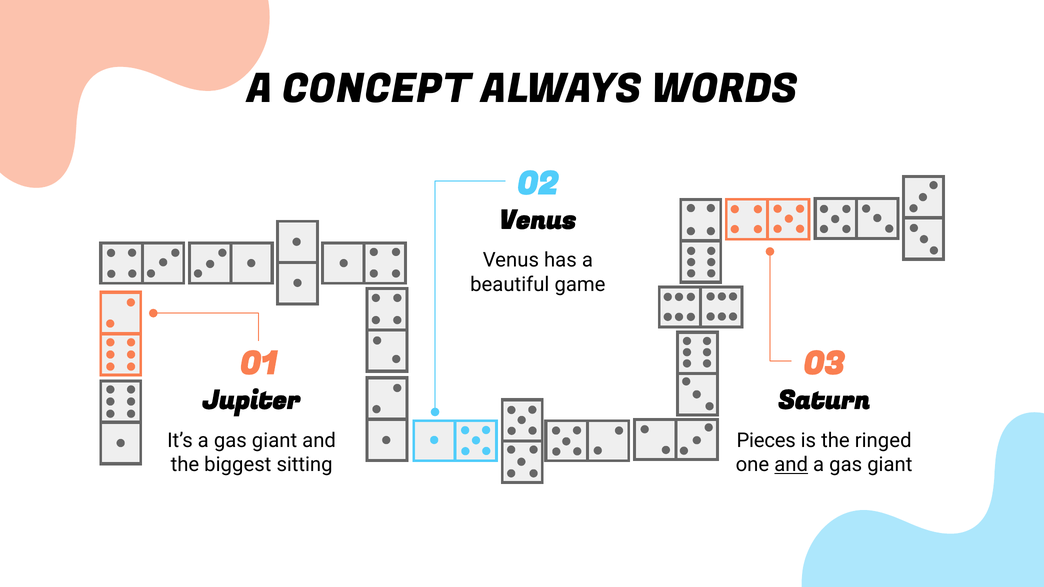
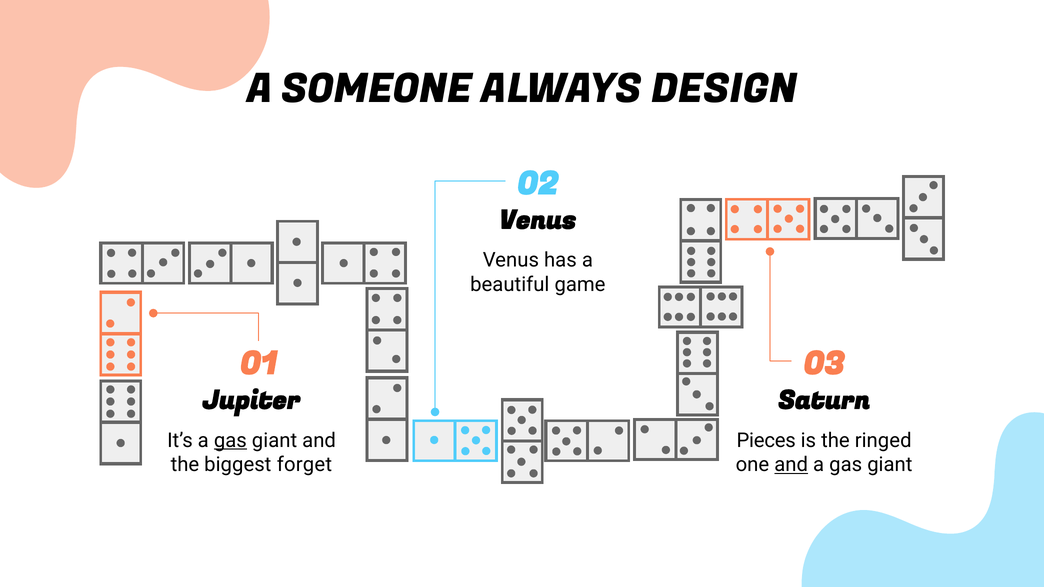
CONCEPT: CONCEPT -> SOMEONE
WORDS: WORDS -> DESIGN
gas at (230, 441) underline: none -> present
sitting: sitting -> forget
